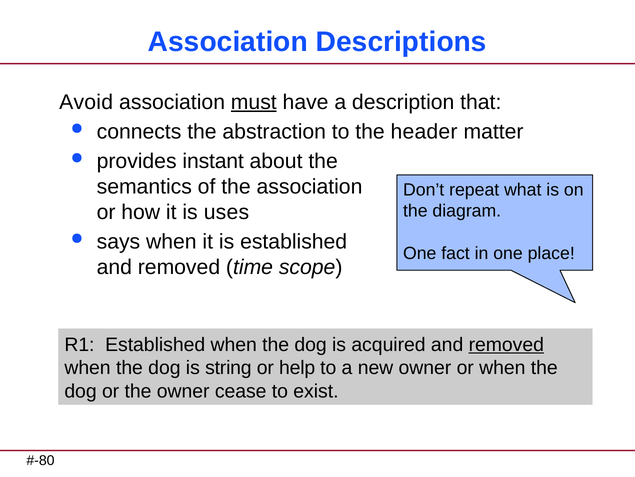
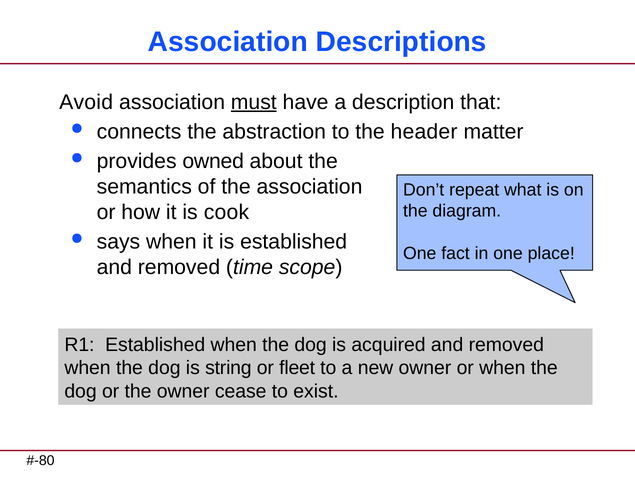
instant: instant -> owned
uses: uses -> cook
removed at (506, 344) underline: present -> none
help: help -> fleet
